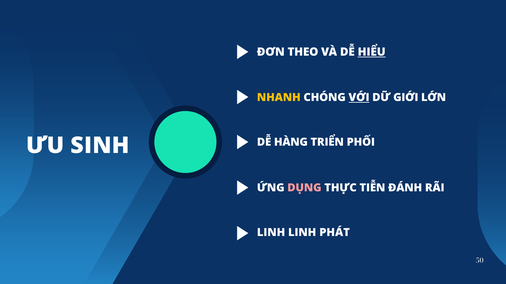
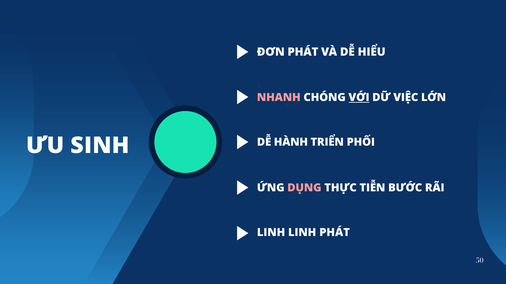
ĐƠN THEO: THEO -> PHÁT
HIỂU underline: present -> none
NHANH colour: yellow -> pink
GIỚI: GIỚI -> VIỆC
HÀNG: HÀNG -> HÀNH
ĐÁNH: ĐÁNH -> BƯỚC
